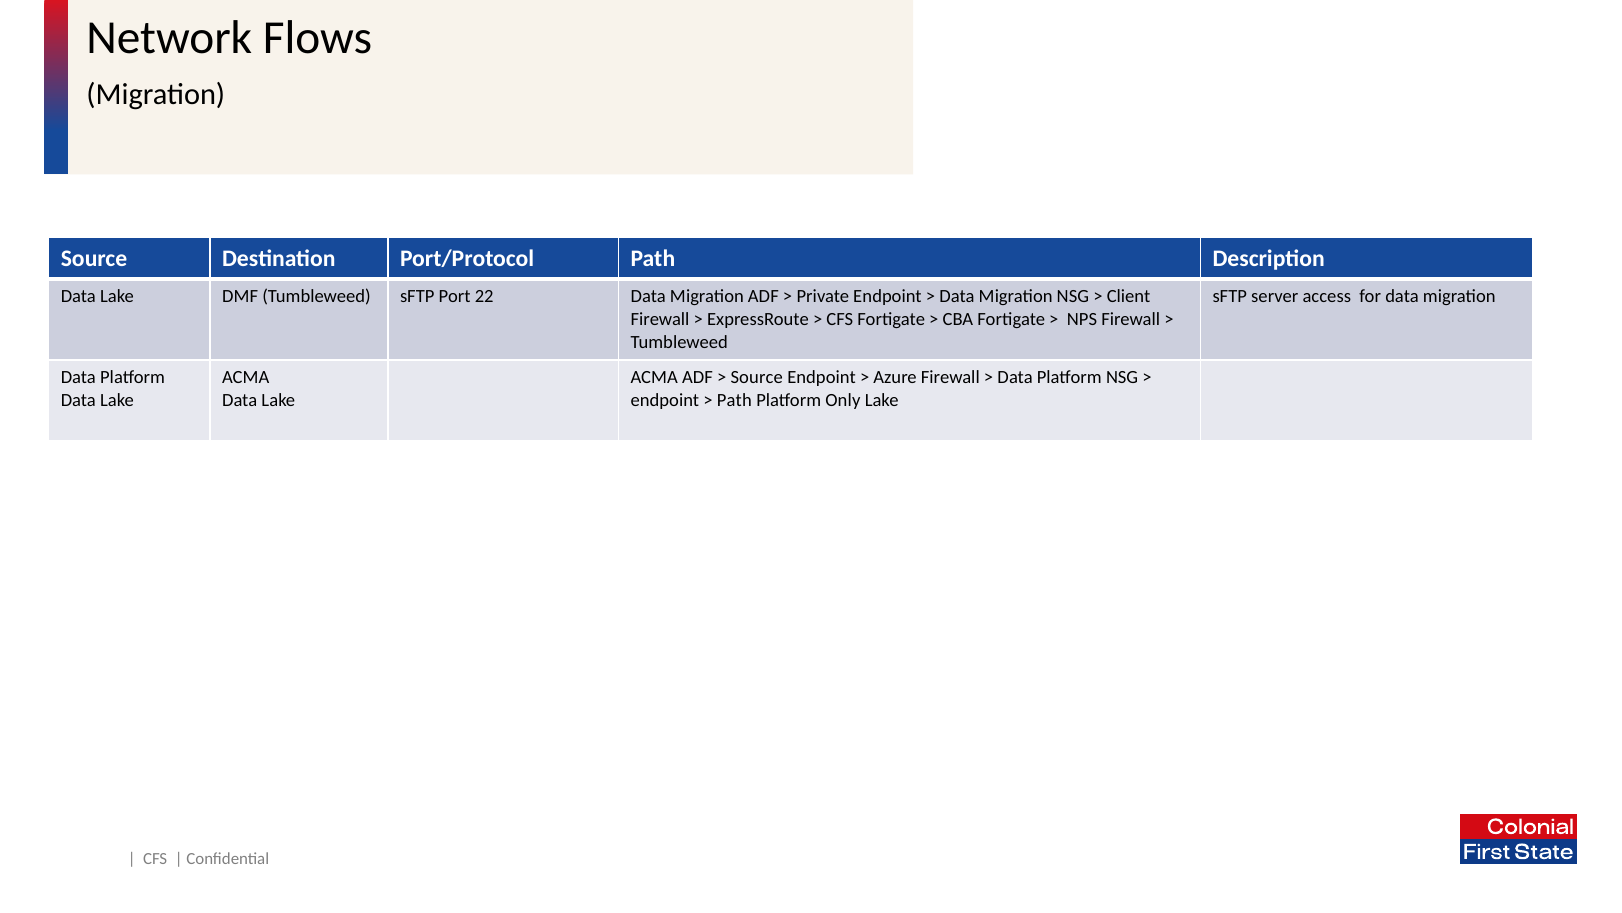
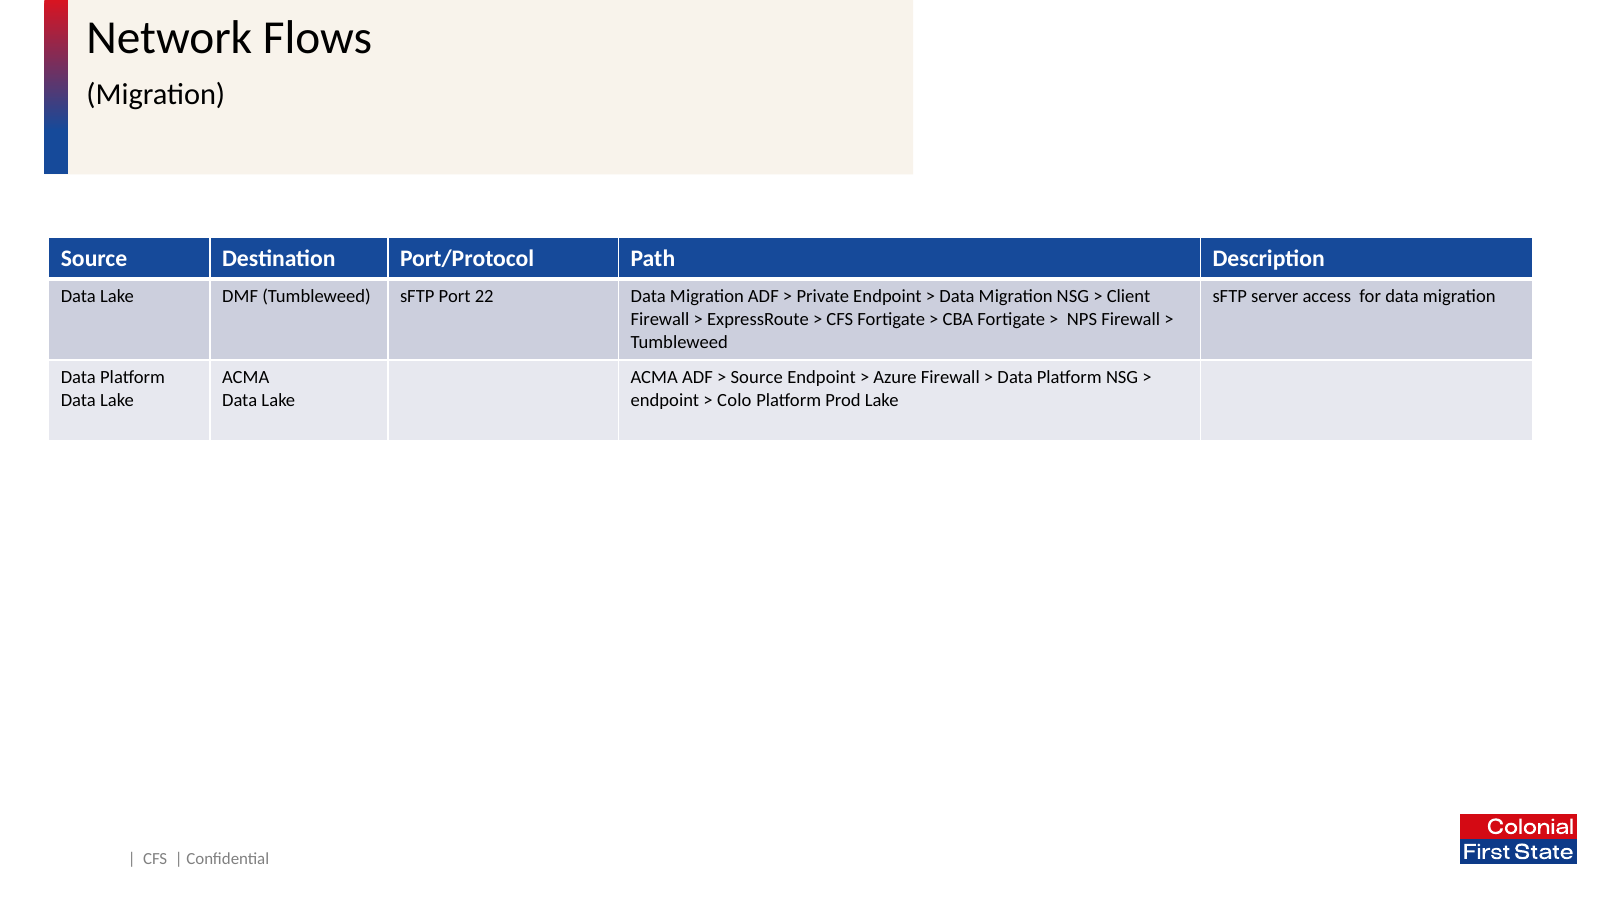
Path at (734, 400): Path -> Colo
Only: Only -> Prod
